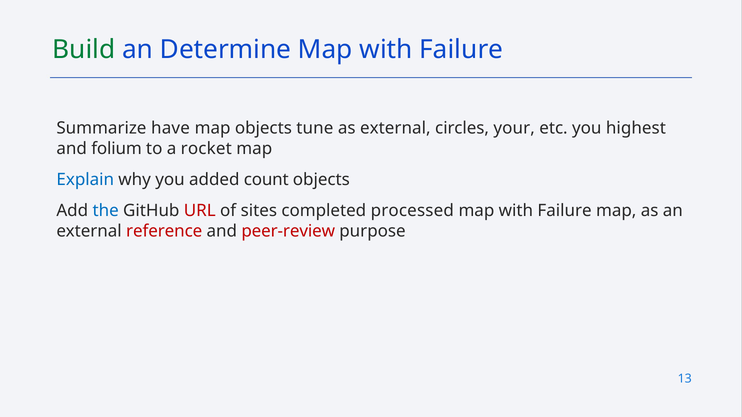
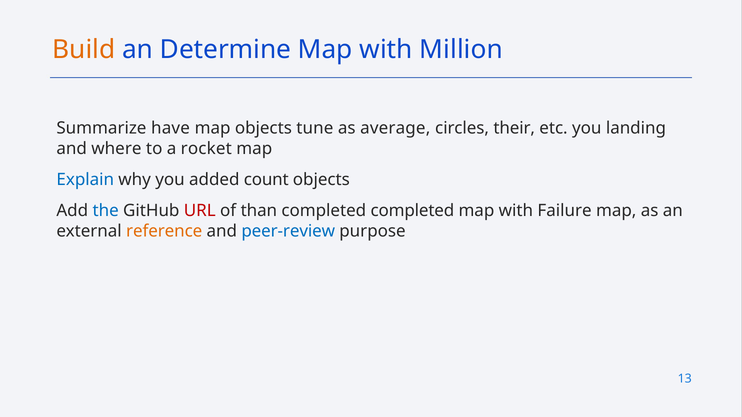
Build colour: green -> orange
Failure at (461, 50): Failure -> Million
as external: external -> average
your: your -> their
highest: highest -> landing
folium: folium -> where
sites: sites -> than
completed processed: processed -> completed
reference colour: red -> orange
peer-review colour: red -> blue
